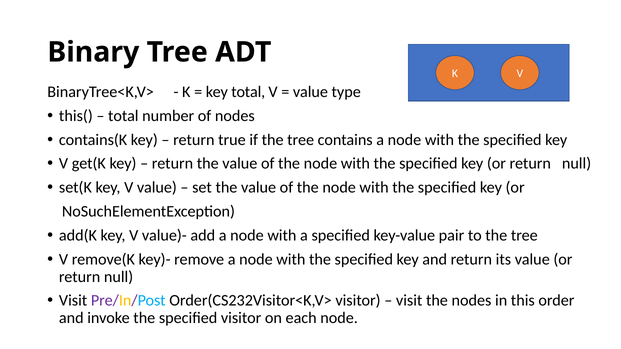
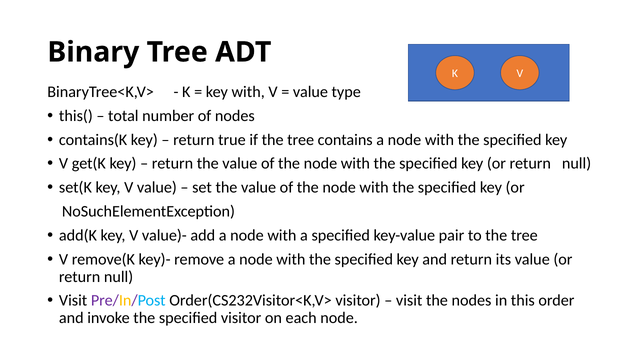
key total: total -> with
